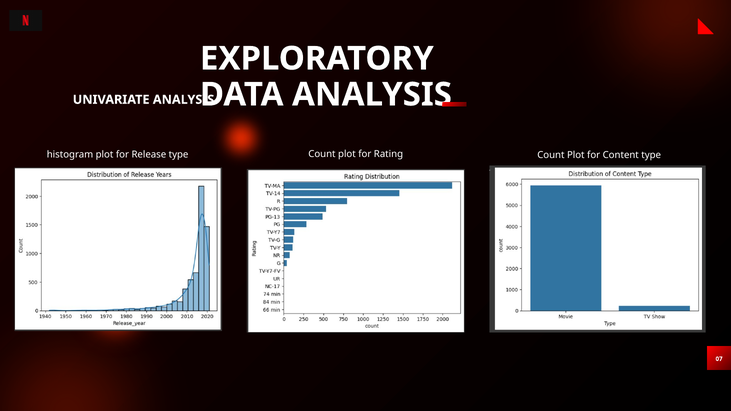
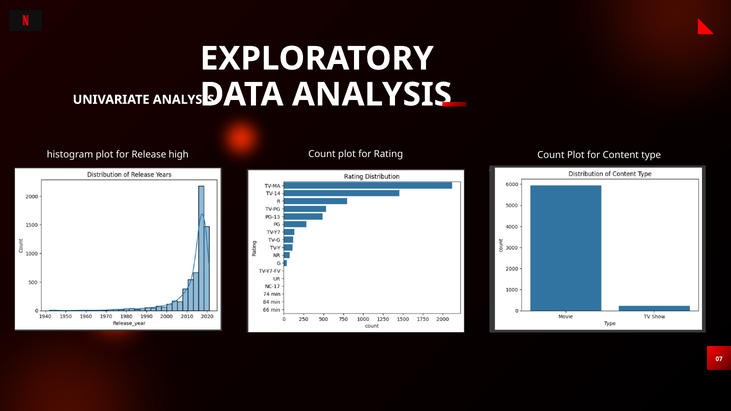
Release type: type -> high
